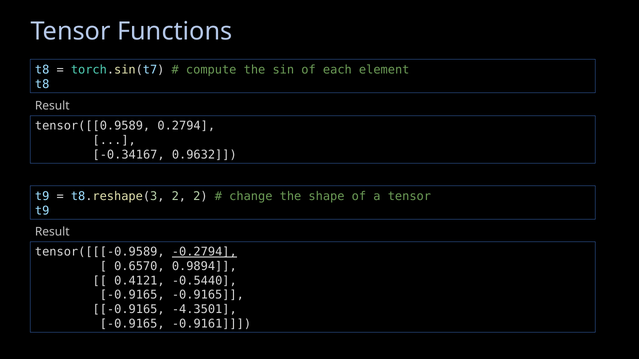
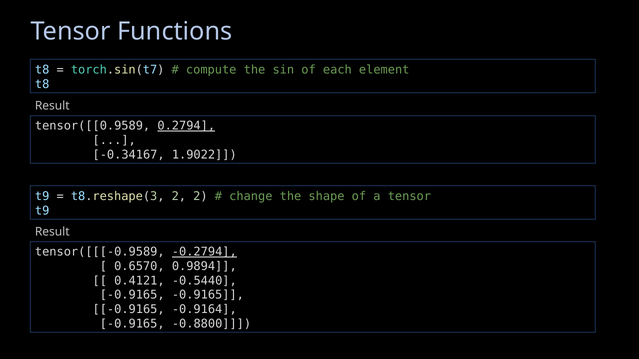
0.2794 underline: none -> present
0.9632: 0.9632 -> 1.9022
-4.3501: -4.3501 -> -0.9164
-0.9161: -0.9161 -> -0.8800
